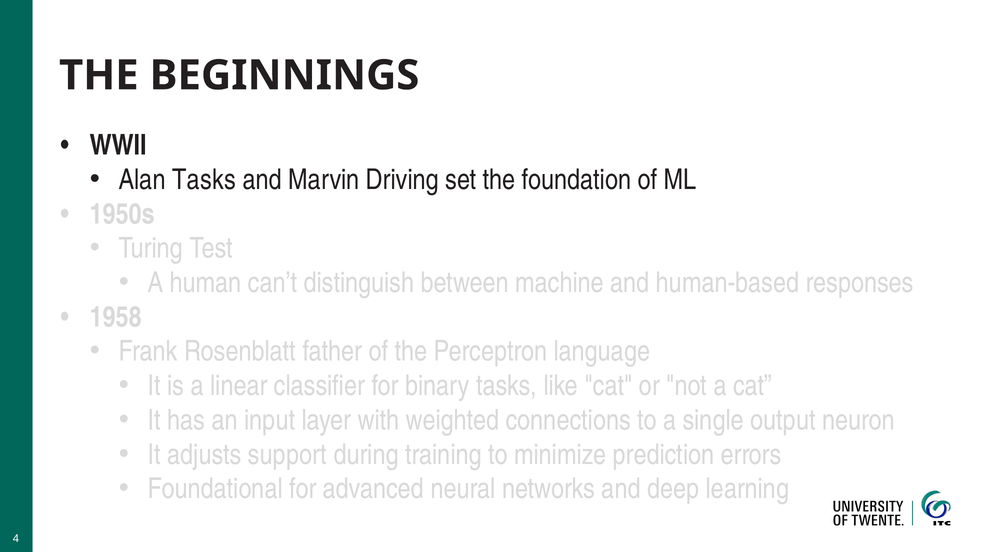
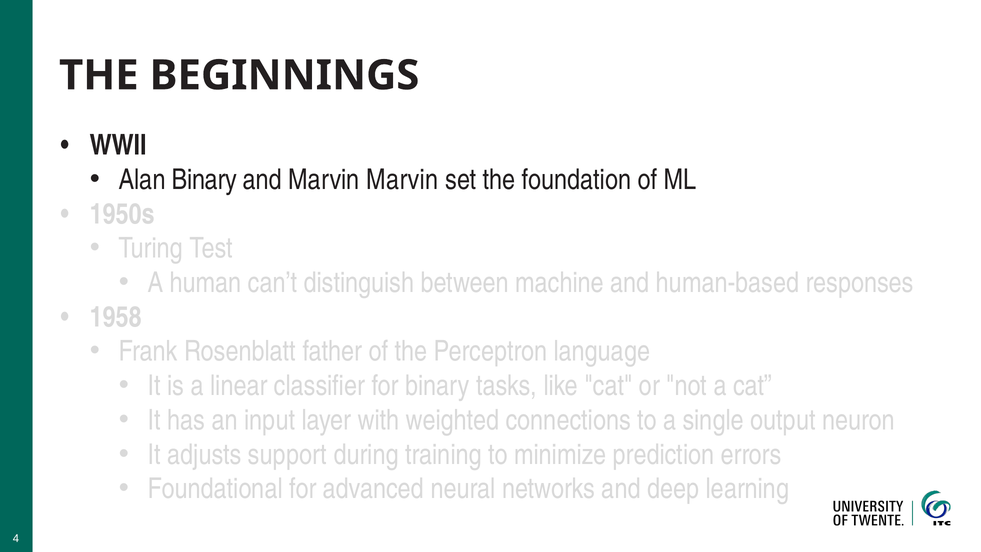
Alan Tasks: Tasks -> Binary
Marvin Driving: Driving -> Marvin
